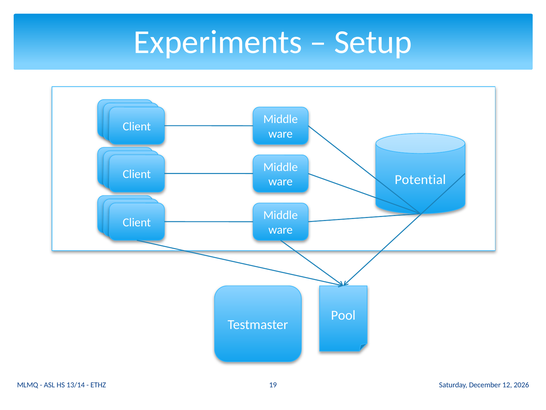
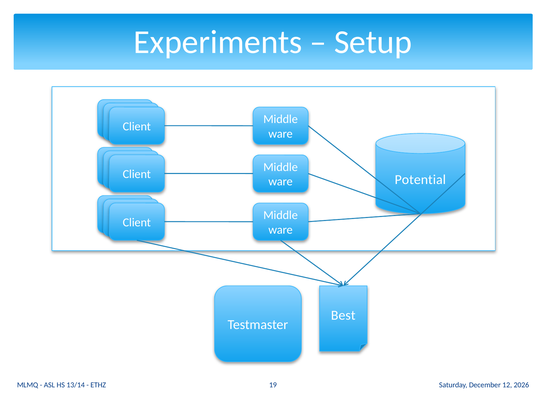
Pool: Pool -> Best
